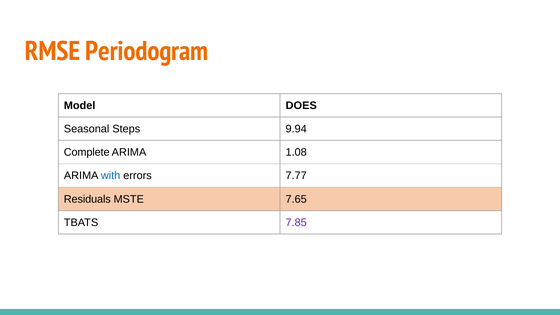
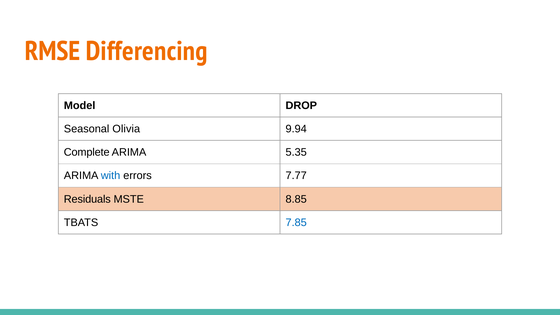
Periodogram: Periodogram -> Differencing
DOES: DOES -> DROP
Steps: Steps -> Olivia
1.08: 1.08 -> 5.35
7.65: 7.65 -> 8.85
7.85 colour: purple -> blue
